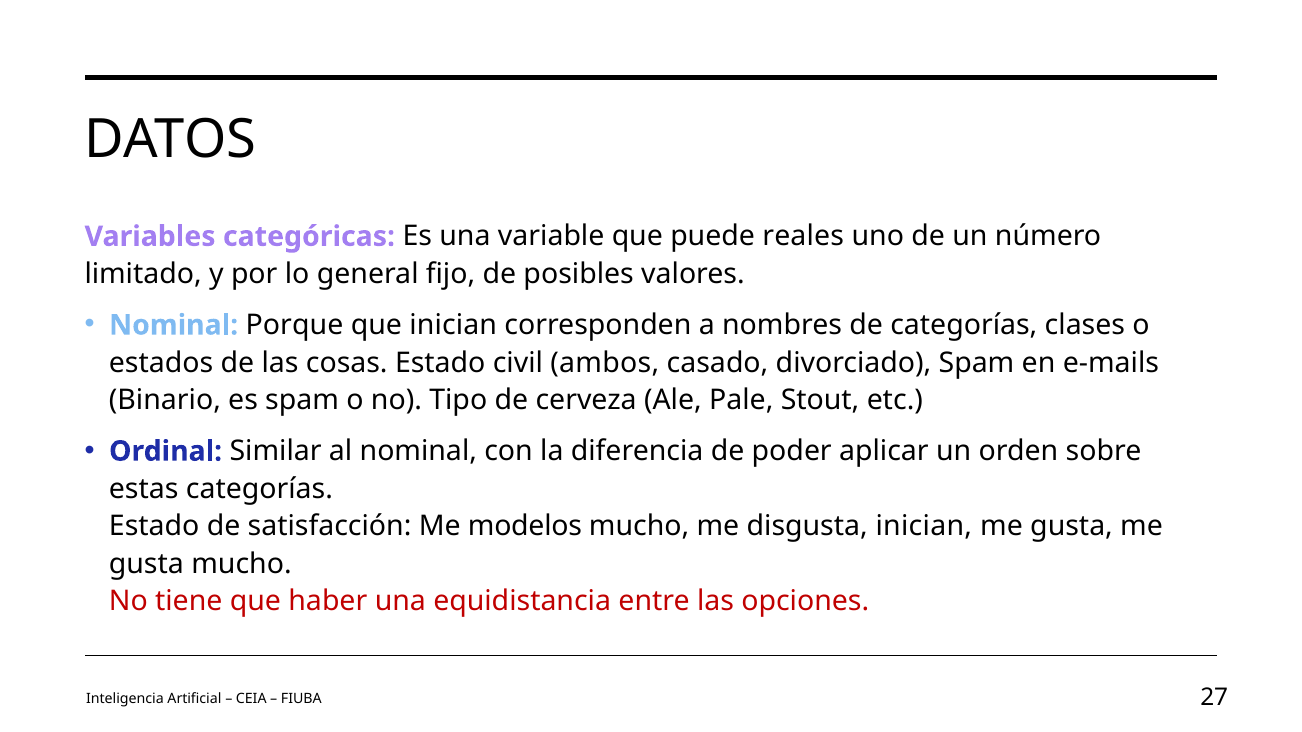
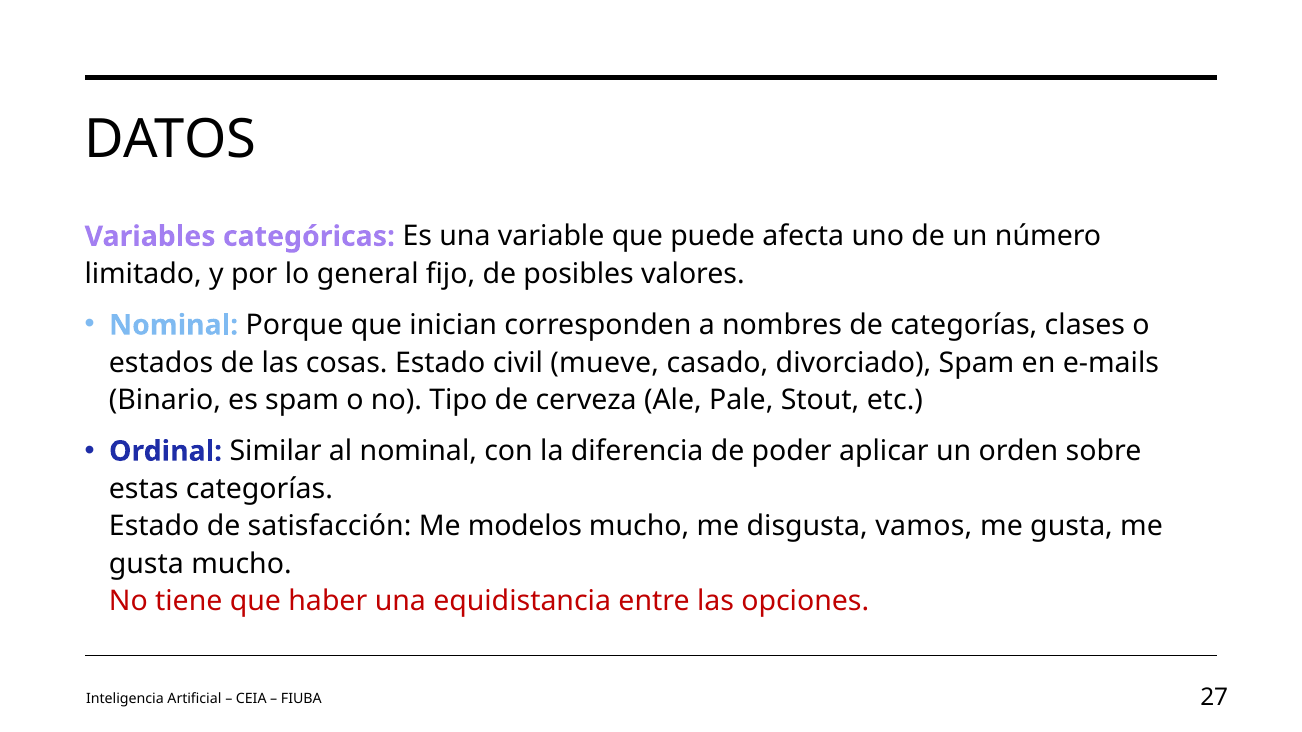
reales: reales -> afecta
ambos: ambos -> mueve
disgusta inician: inician -> vamos
